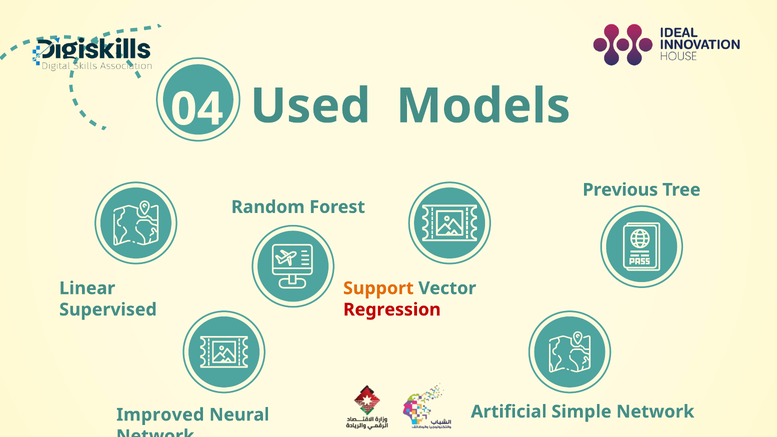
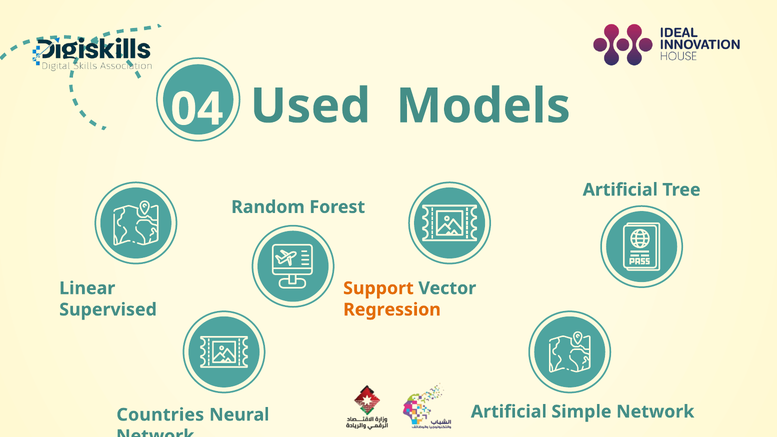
Previous at (620, 190): Previous -> Artificial
Regression colour: red -> orange
Improved: Improved -> Countries
